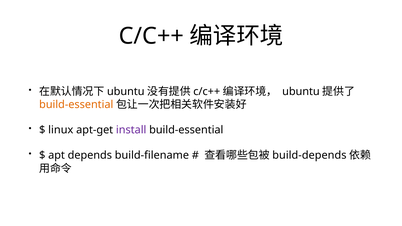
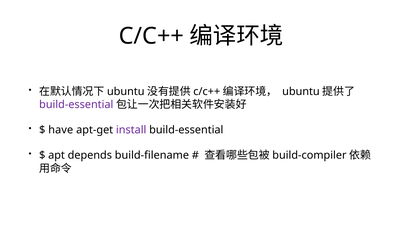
build-essential at (76, 105) colour: orange -> purple
linux: linux -> have
build-depends: build-depends -> build-compiler
